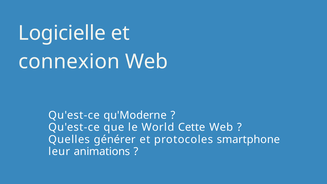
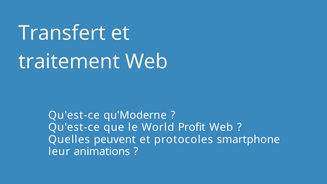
Logicielle: Logicielle -> Transfert
connexion: connexion -> traitement
Cette: Cette -> Profit
générer: générer -> peuvent
